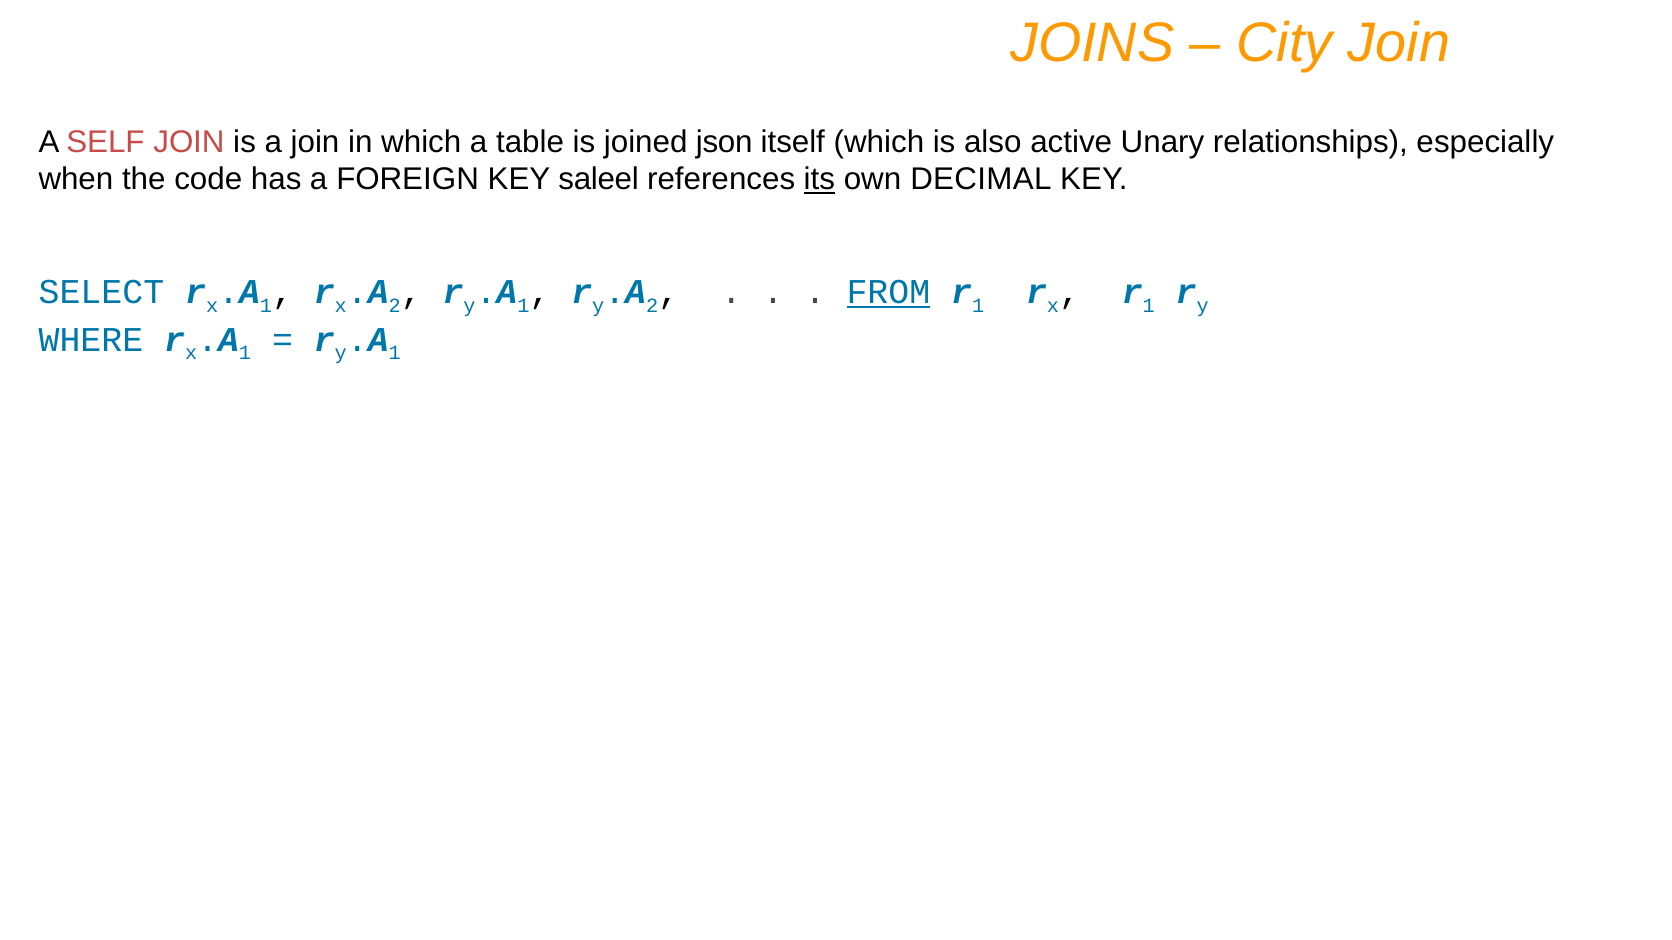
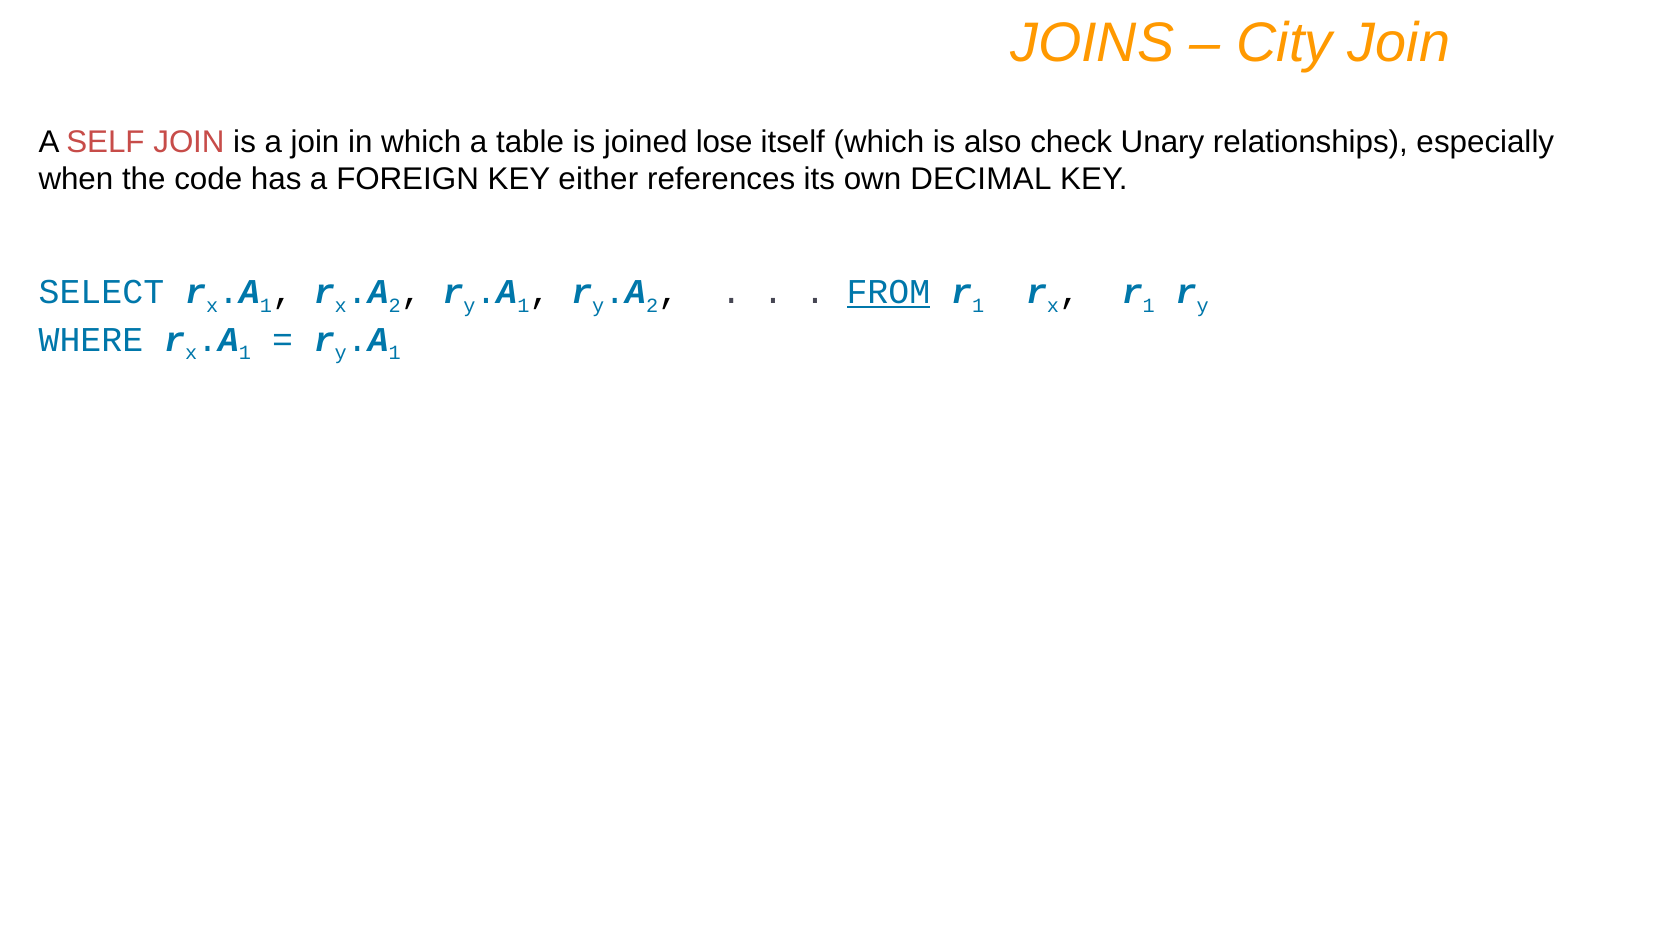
json: json -> lose
active: active -> check
saleel: saleel -> either
its underline: present -> none
